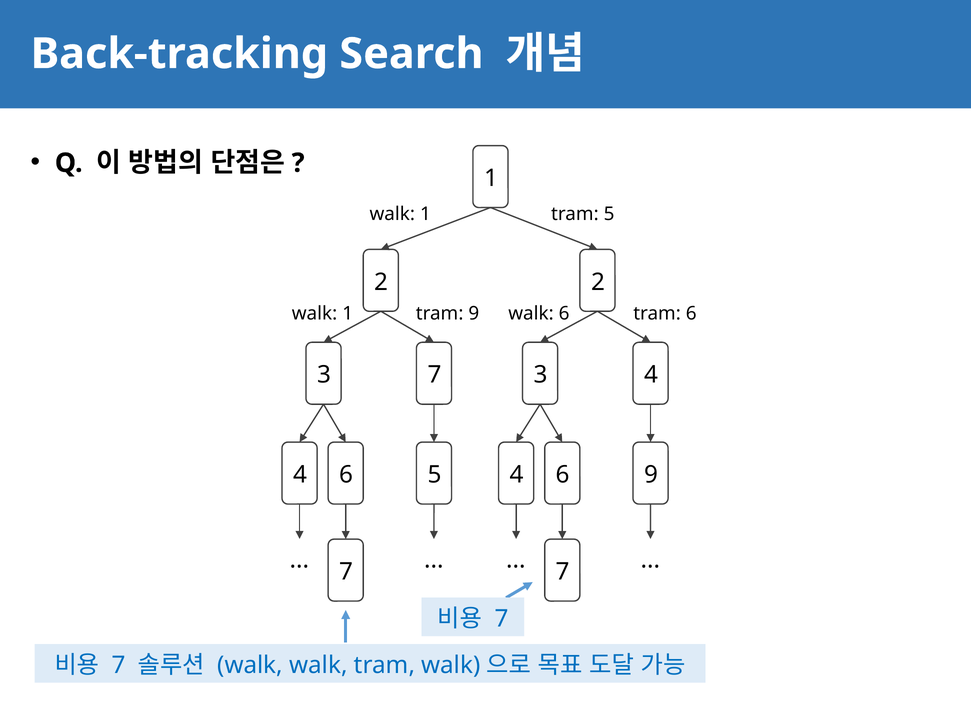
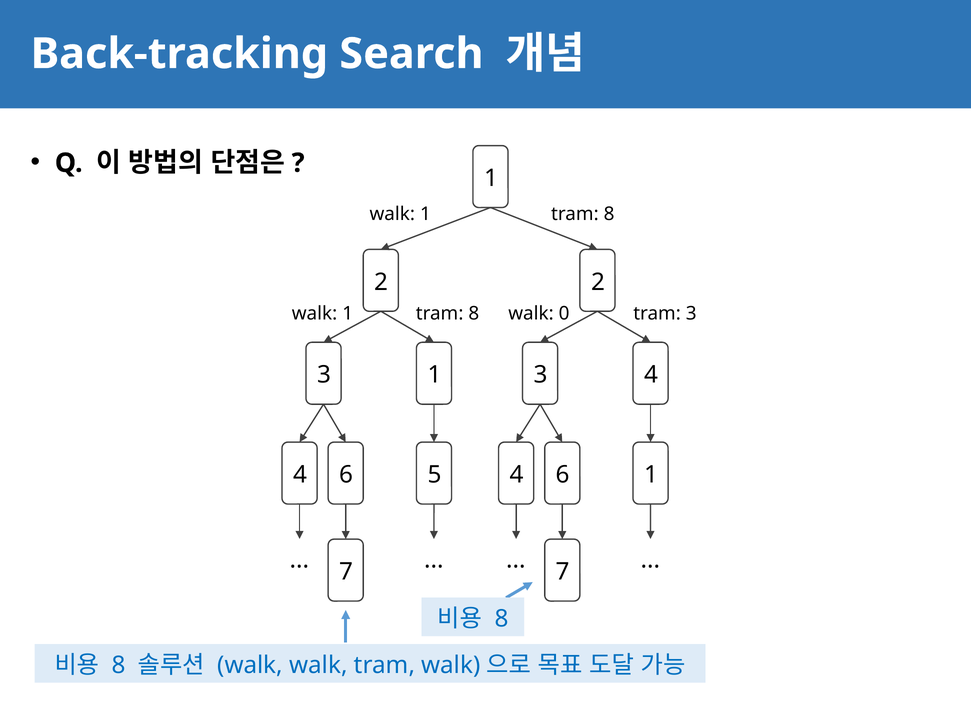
5 at (609, 214): 5 -> 8
9 at (474, 314): 9 -> 8
walk 6: 6 -> 0
tram 6: 6 -> 3
3 7: 7 -> 1
6 9: 9 -> 1
7 at (502, 619): 7 -> 8
7 at (119, 665): 7 -> 8
